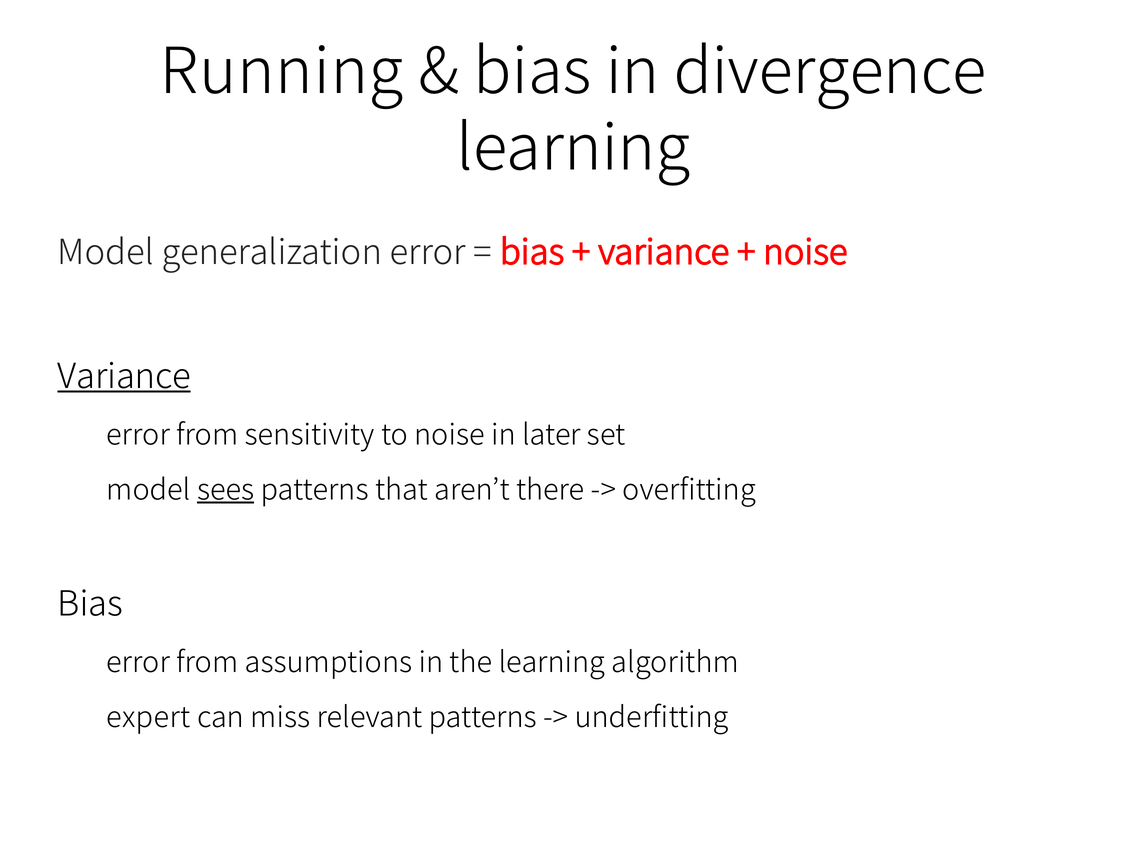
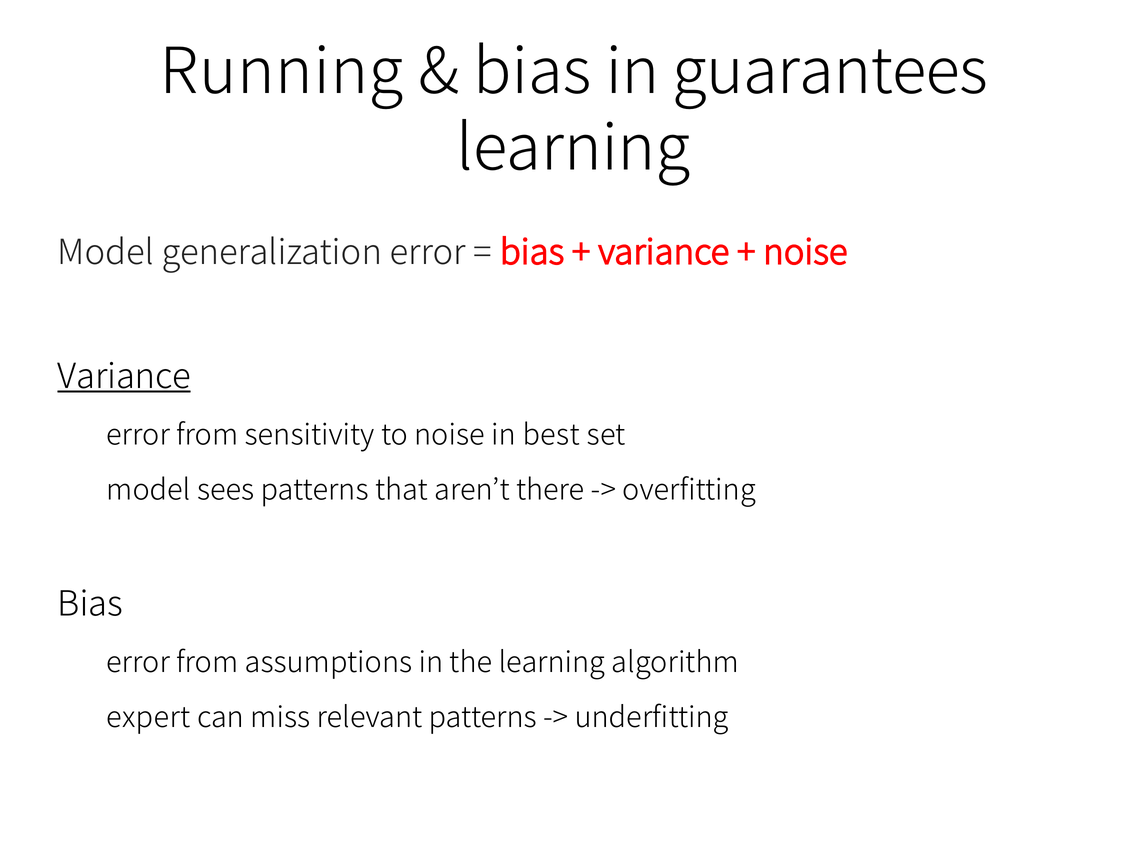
divergence: divergence -> guarantees
later: later -> best
sees underline: present -> none
